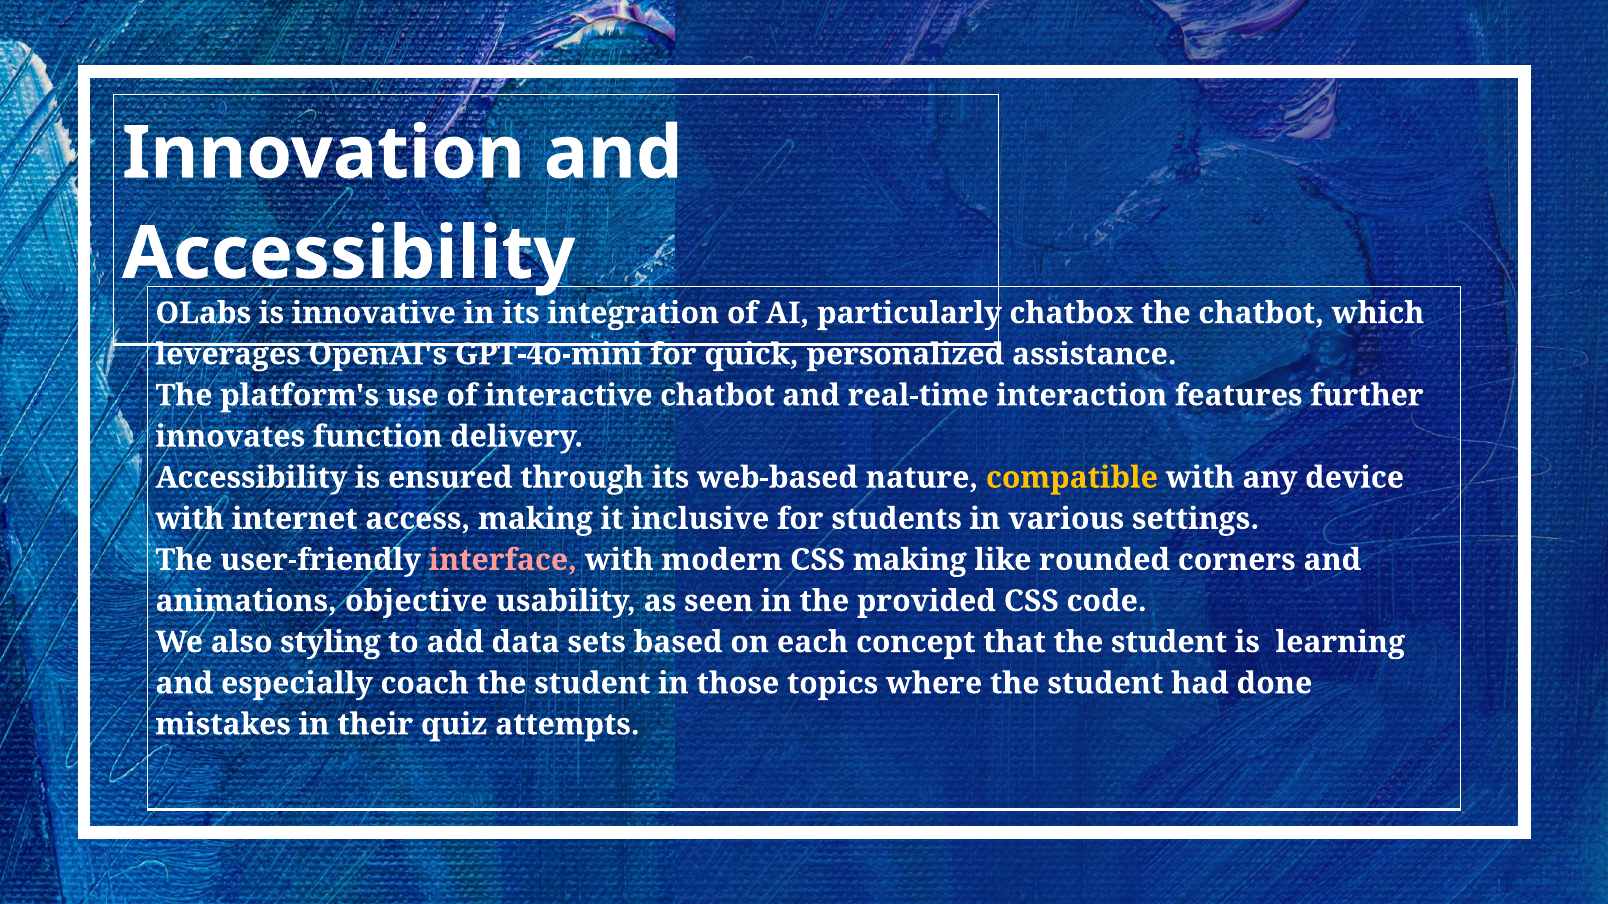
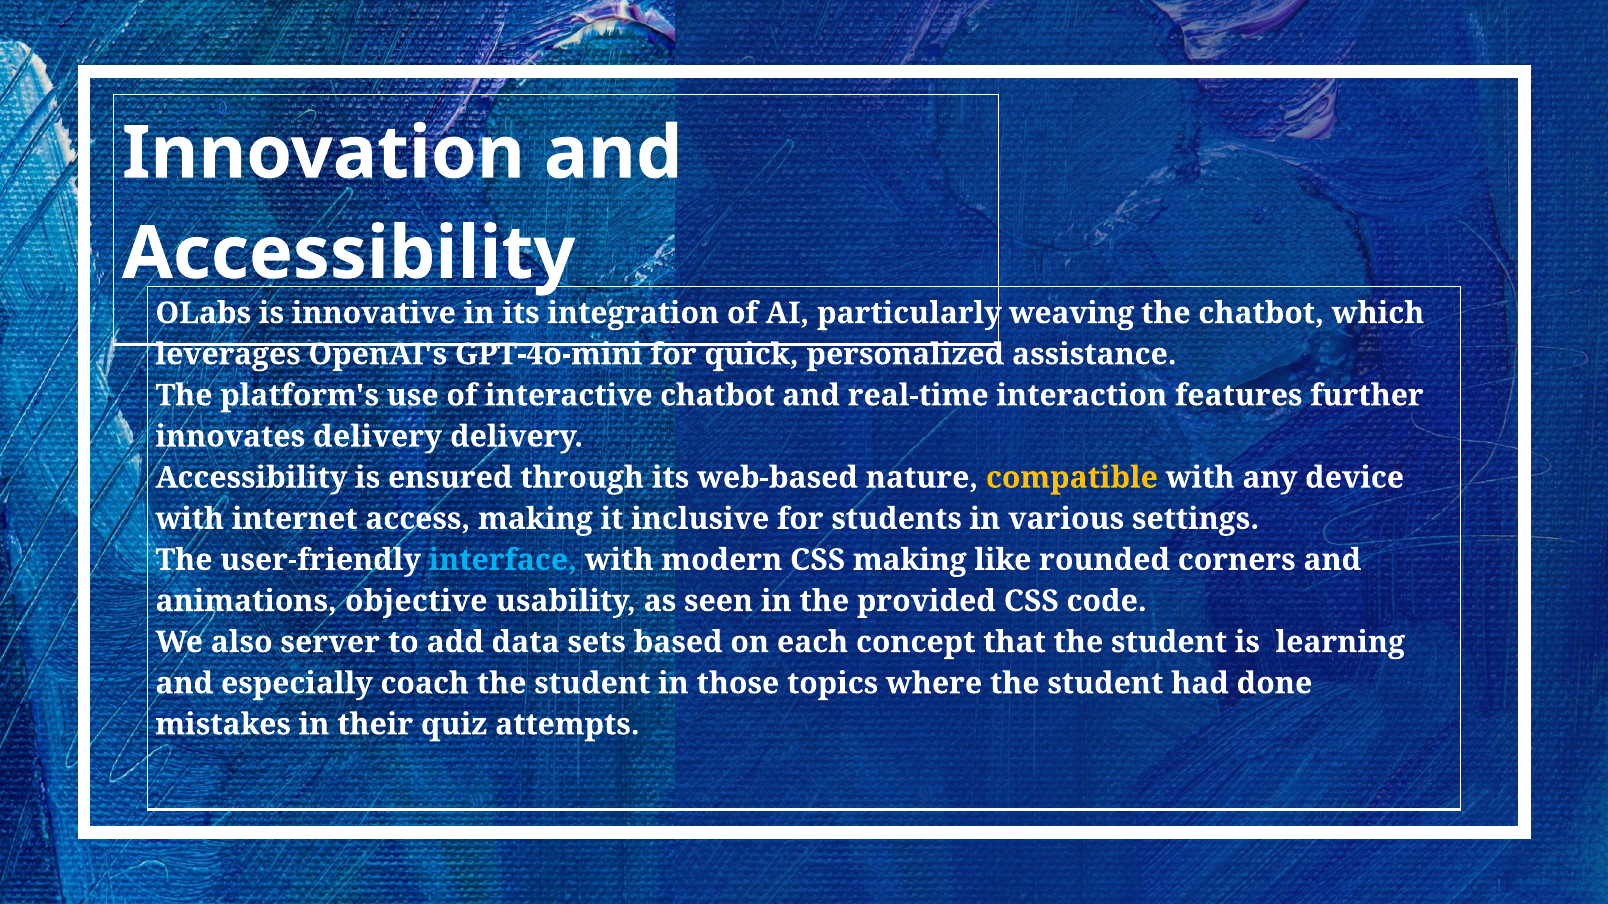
chatbox: chatbox -> weaving
innovates function: function -> delivery
interface colour: pink -> light blue
styling: styling -> server
